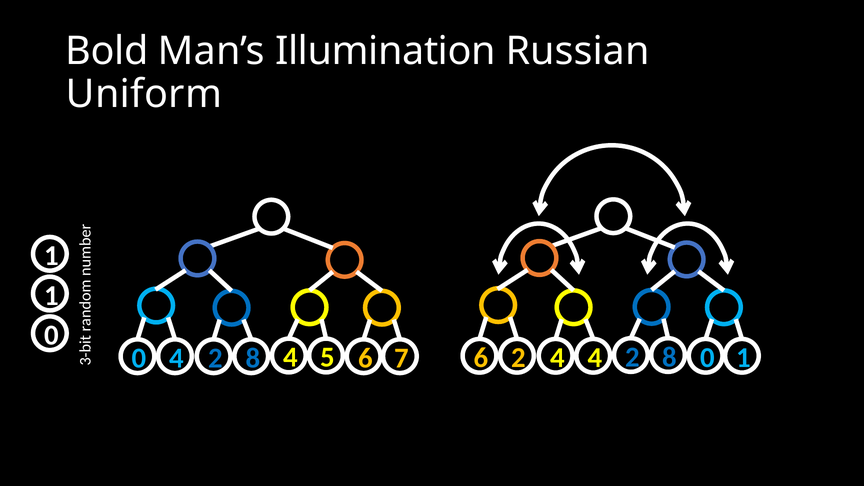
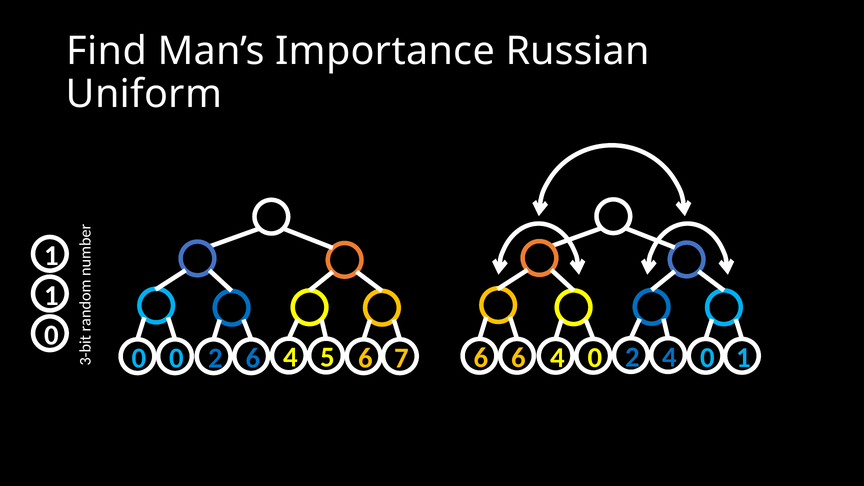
Bold: Bold -> Find
Illumination: Illumination -> Importance
6 2: 2 -> 6
4 at (595, 358): 4 -> 0
8 at (670, 357): 8 -> 4
4 at (177, 358): 4 -> 0
8 at (253, 358): 8 -> 6
